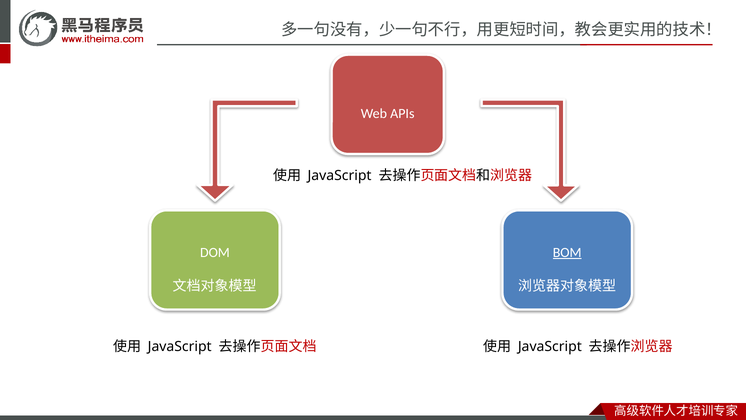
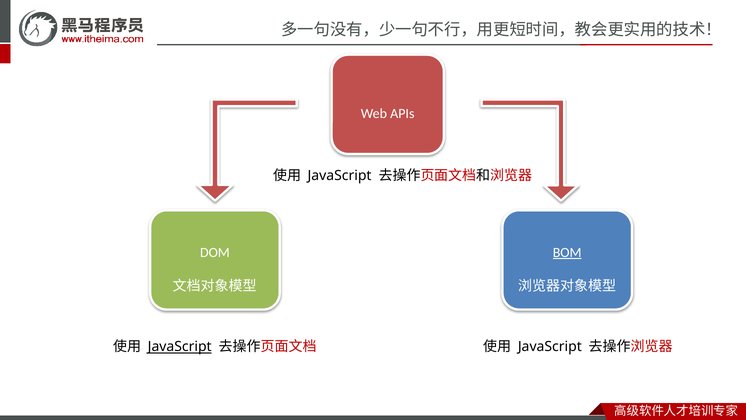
JavaScript at (180, 347) underline: none -> present
